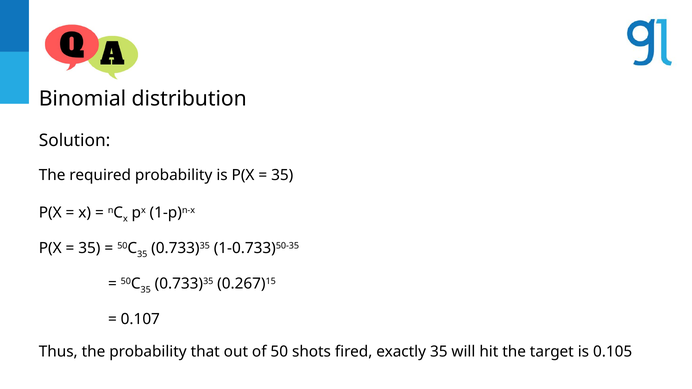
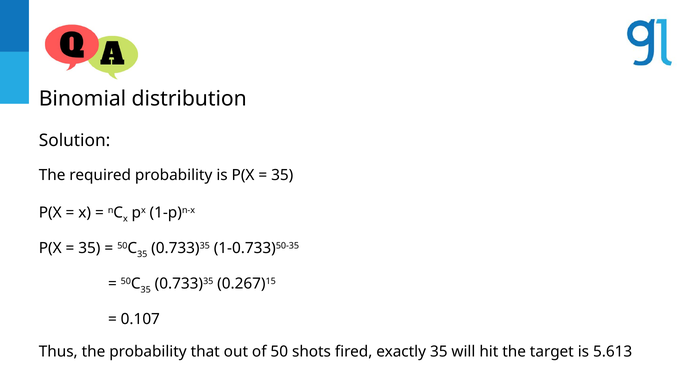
0.105: 0.105 -> 5.613
